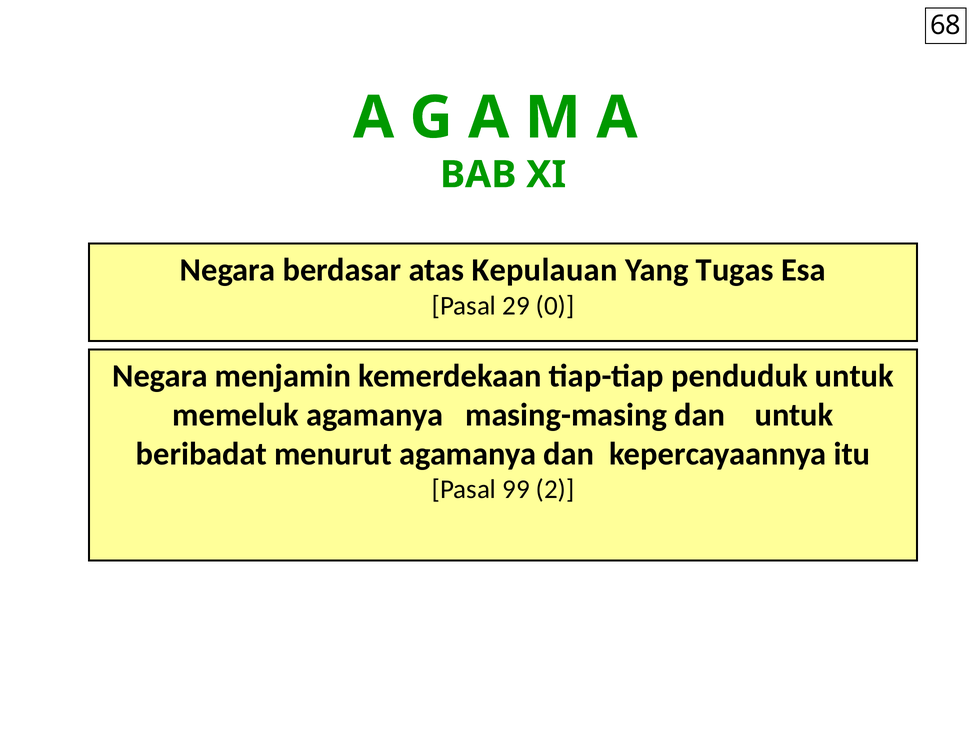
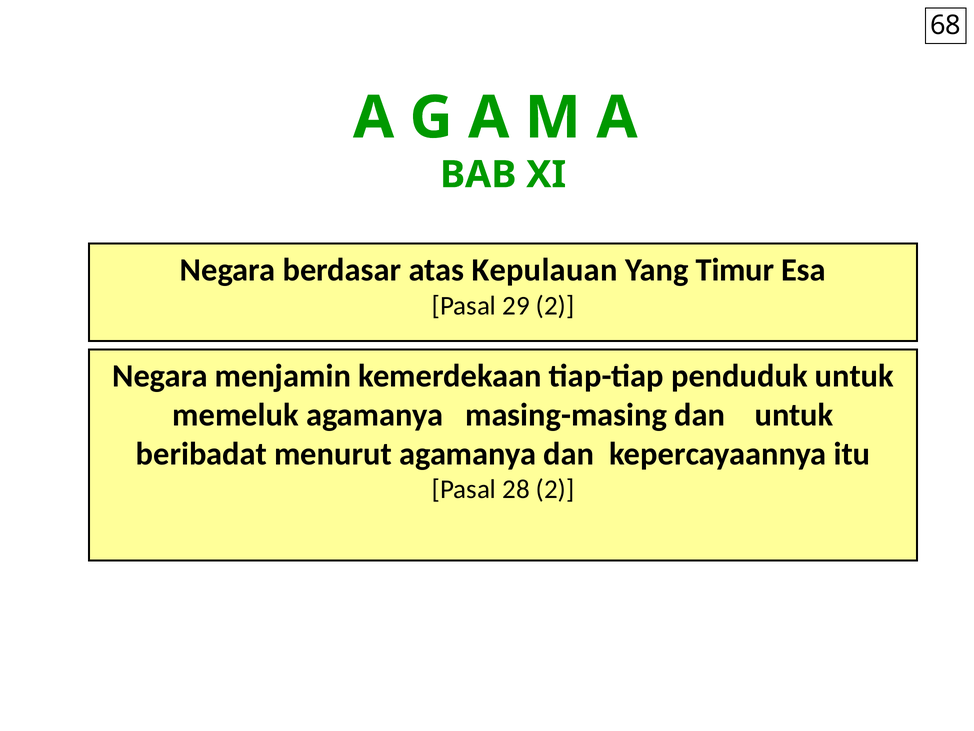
Tugas: Tugas -> Timur
29 0: 0 -> 2
99: 99 -> 28
